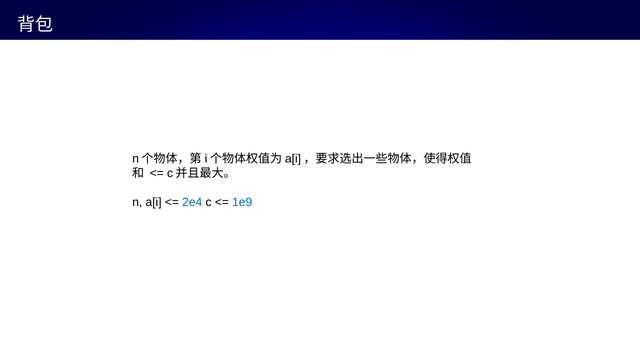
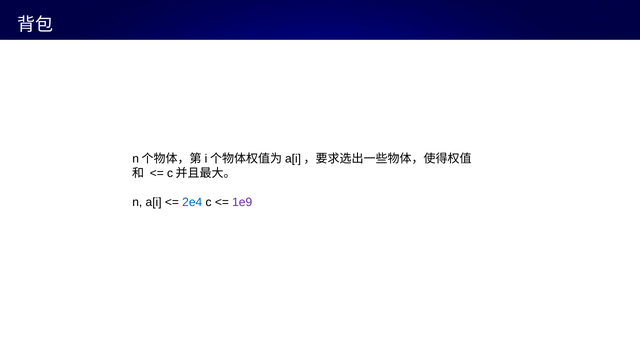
1e9 colour: blue -> purple
